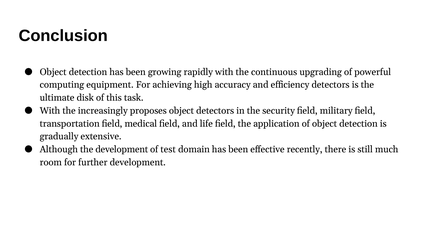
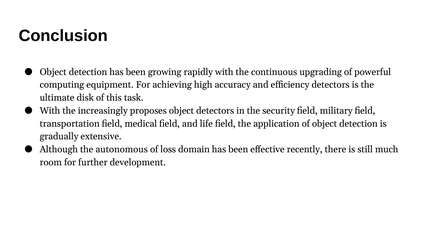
the development: development -> autonomous
test: test -> loss
